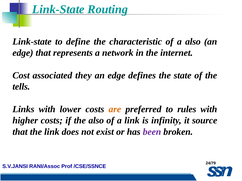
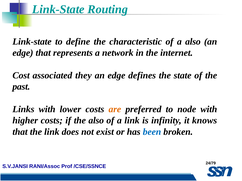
tells: tells -> past
rules: rules -> node
source: source -> knows
been colour: purple -> blue
